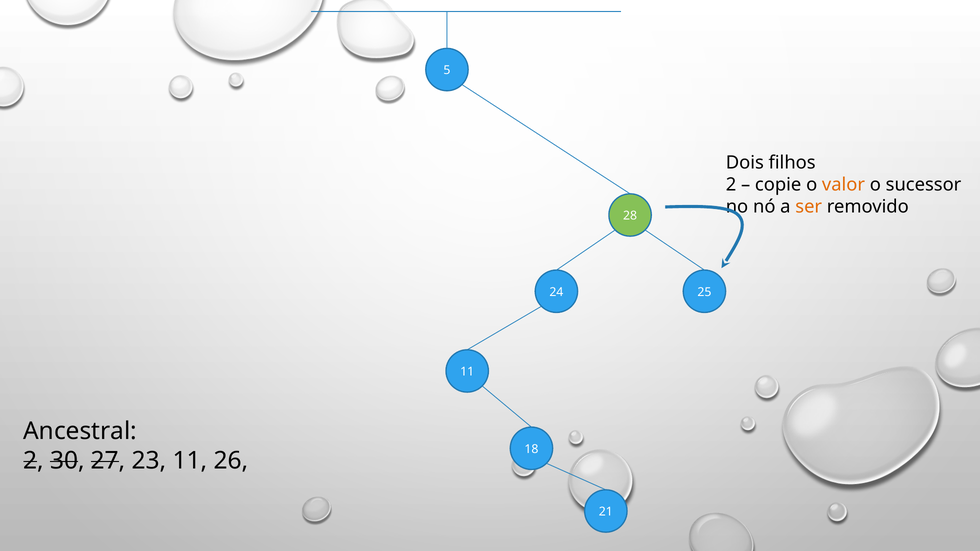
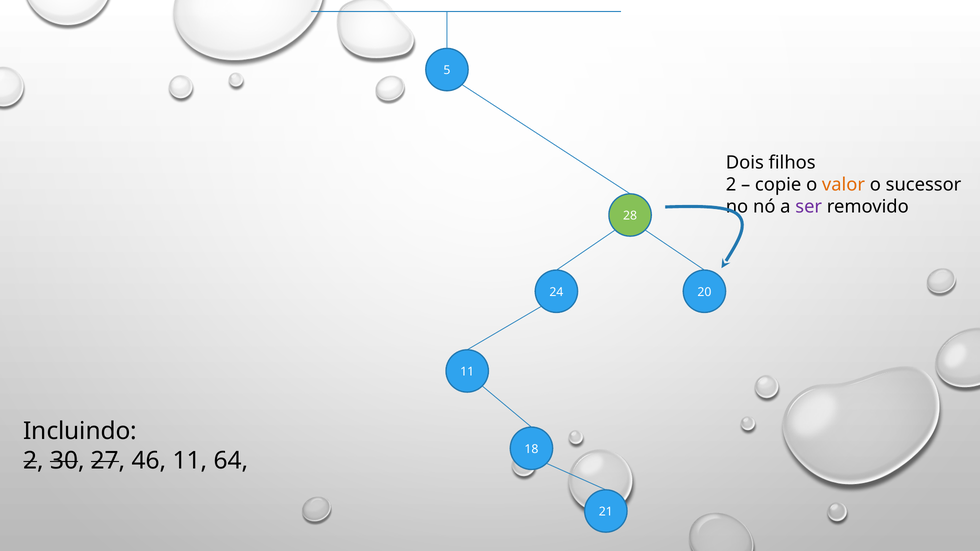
ser colour: orange -> purple
25: 25 -> 20
Ancestral: Ancestral -> Incluindo
23: 23 -> 46
26: 26 -> 64
